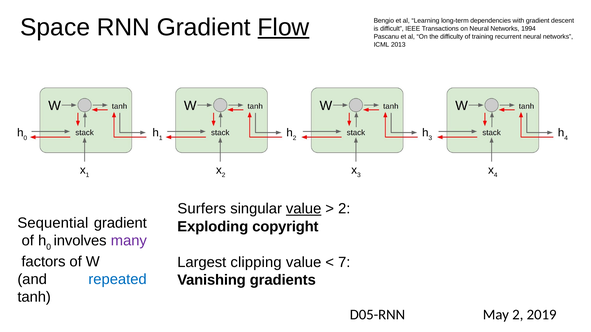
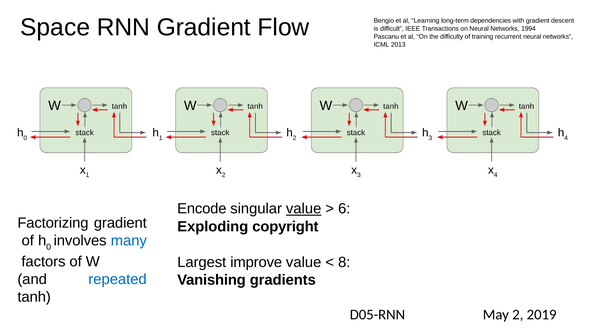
Flow underline: present -> none
Surfers: Surfers -> Encode
2 at (344, 209): 2 -> 6
Sequential: Sequential -> Factorizing
many colour: purple -> blue
clipping: clipping -> improve
7: 7 -> 8
